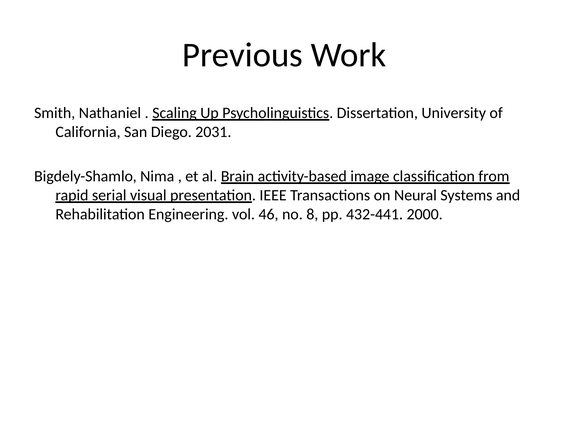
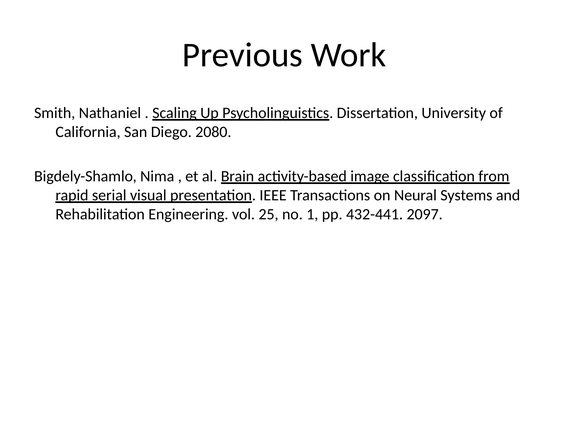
2031: 2031 -> 2080
46: 46 -> 25
8: 8 -> 1
2000: 2000 -> 2097
